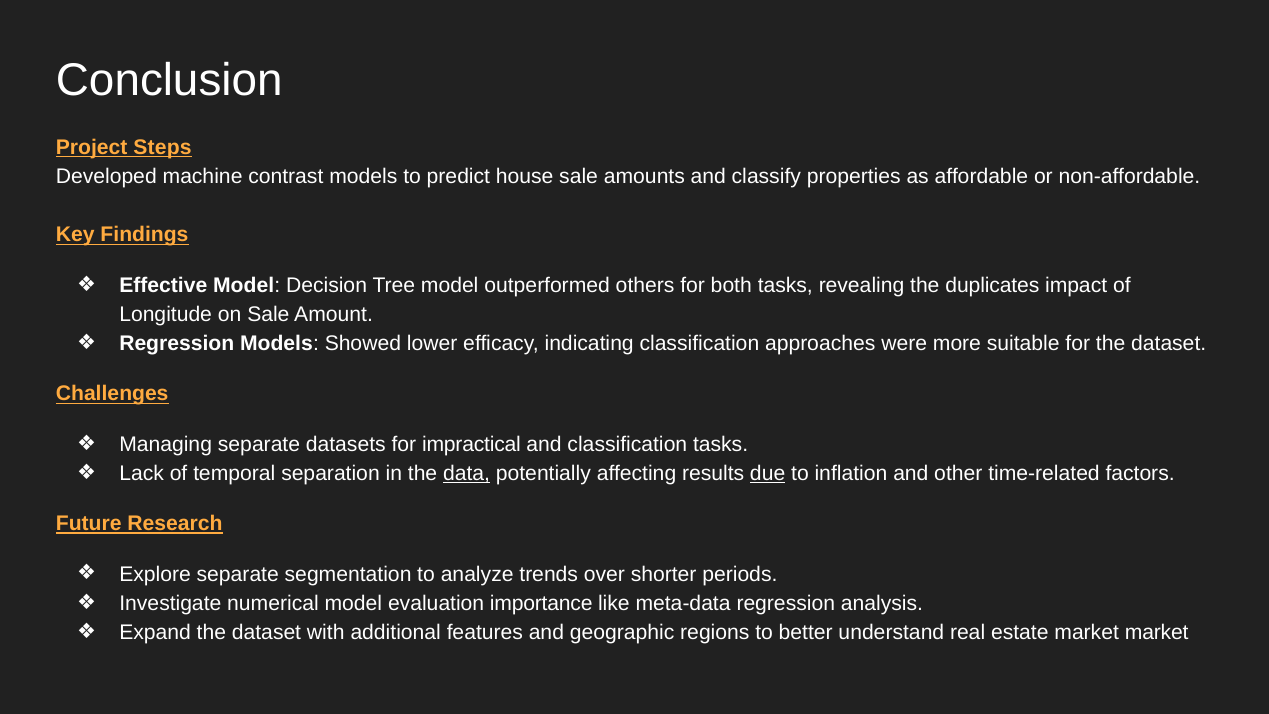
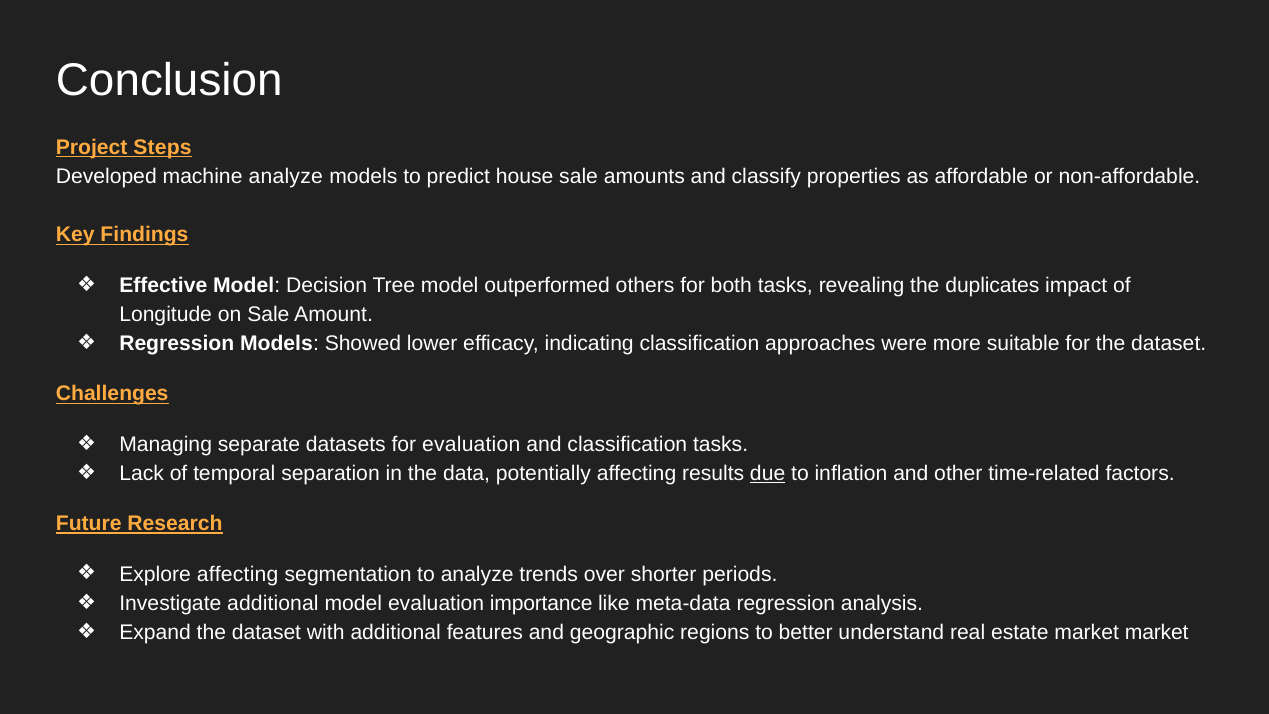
machine contrast: contrast -> analyze
for impractical: impractical -> evaluation
data underline: present -> none
Explore separate: separate -> affecting
Investigate numerical: numerical -> additional
